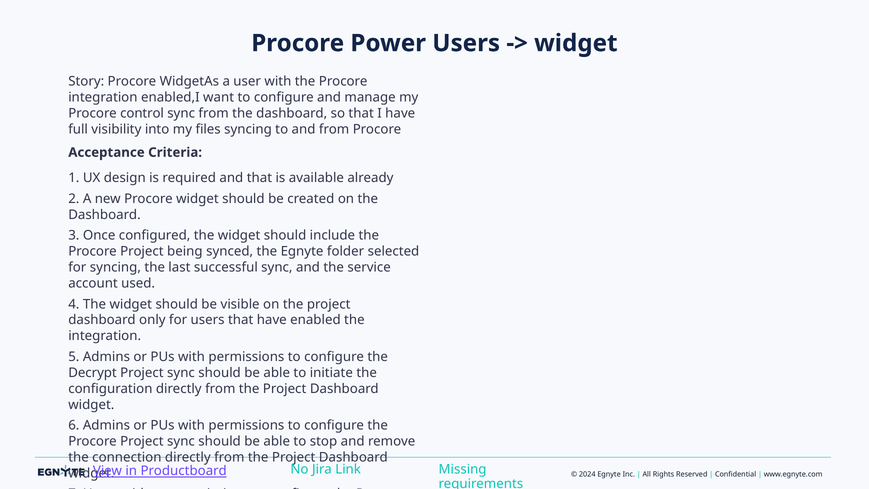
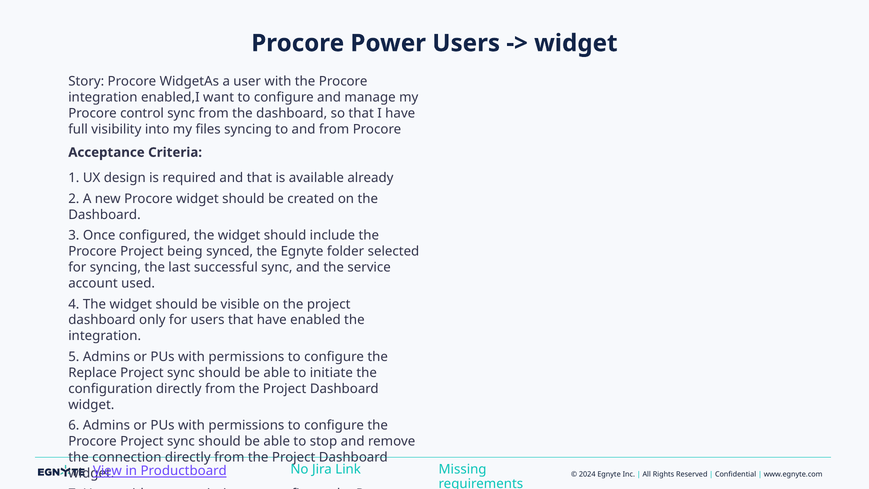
Decrypt: Decrypt -> Replace
